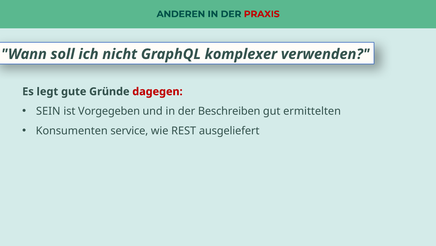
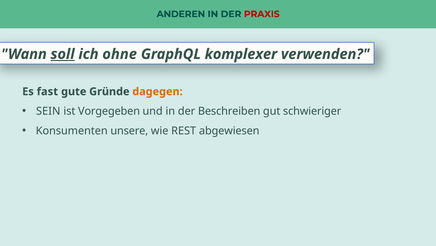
soll underline: none -> present
nicht: nicht -> ohne
legt: legt -> fast
dagegen colour: red -> orange
ermittelten: ermittelten -> schwieriger
service: service -> unsere
ausgeliefert: ausgeliefert -> abgewiesen
